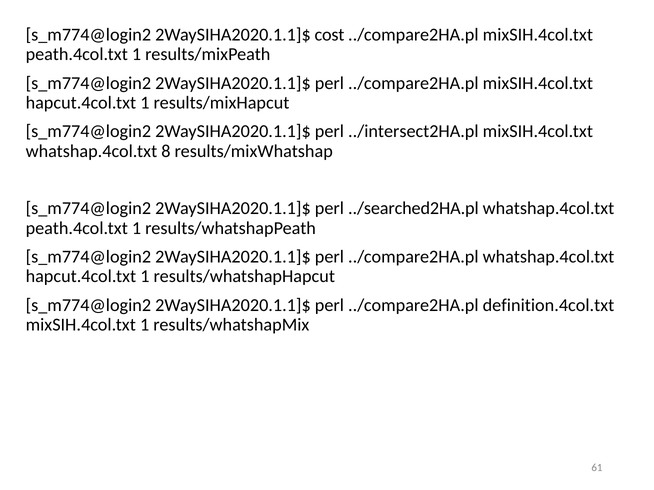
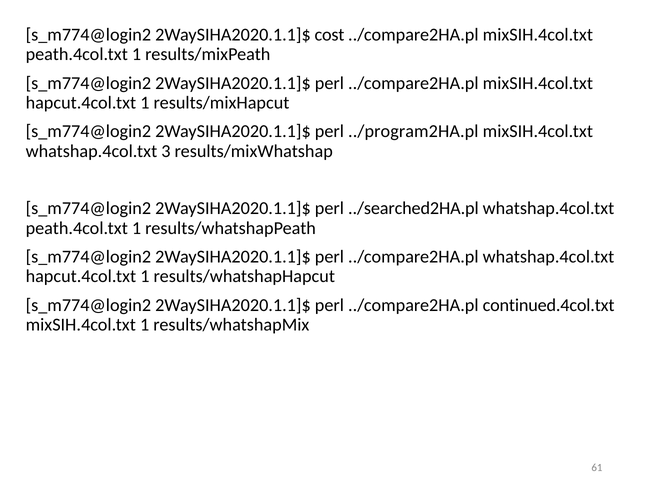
../intersect2HA.pl: ../intersect2HA.pl -> ../program2HA.pl
8: 8 -> 3
definition.4col.txt: definition.4col.txt -> continued.4col.txt
